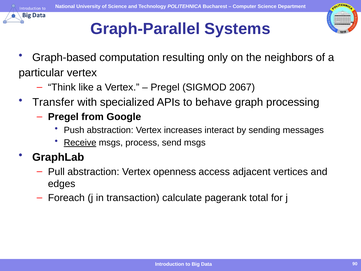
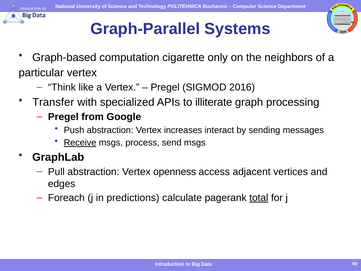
resulting: resulting -> cigarette
2067: 2067 -> 2016
behave: behave -> illiterate
transaction: transaction -> predictions
total underline: none -> present
